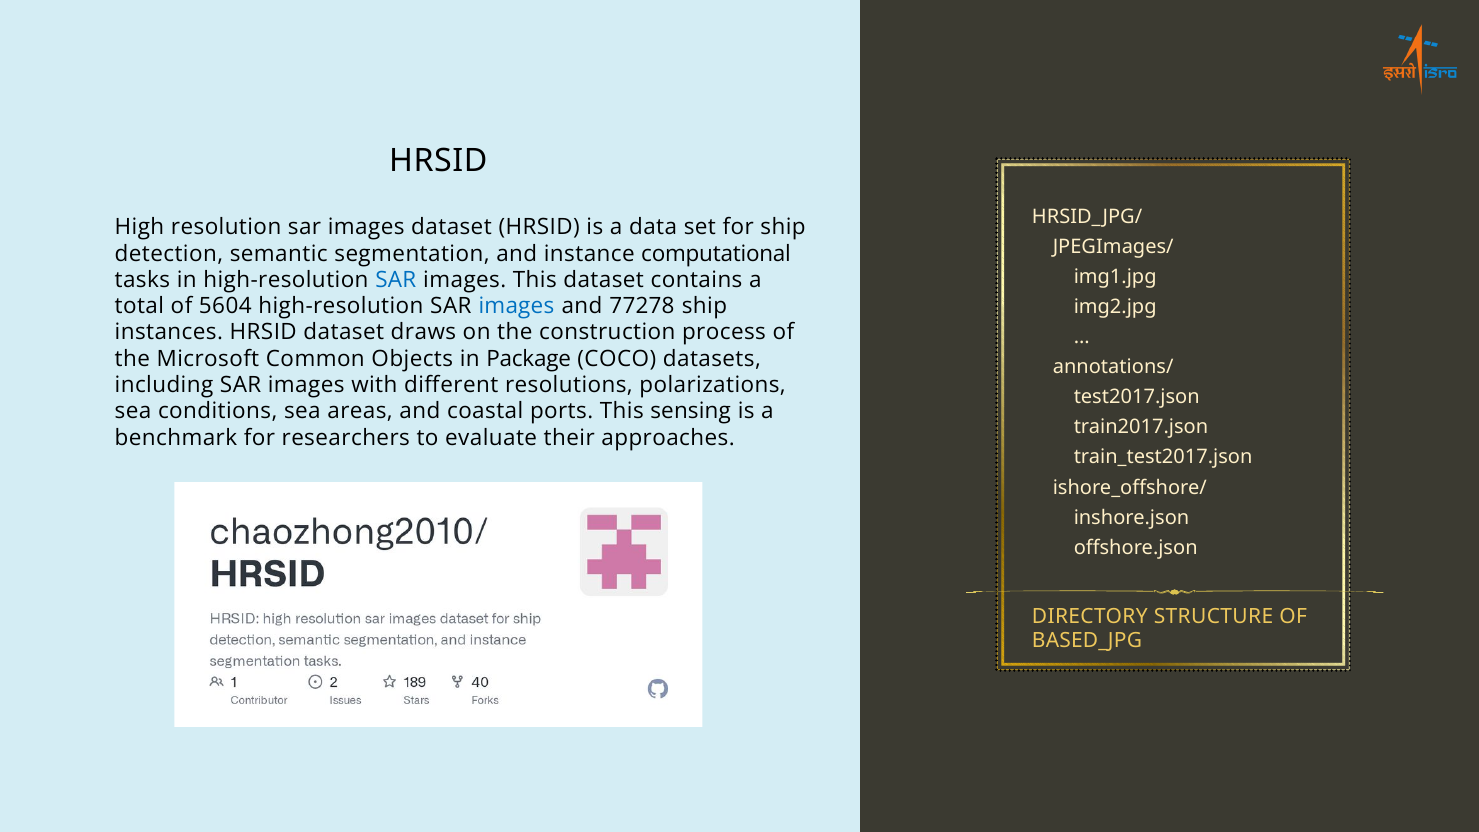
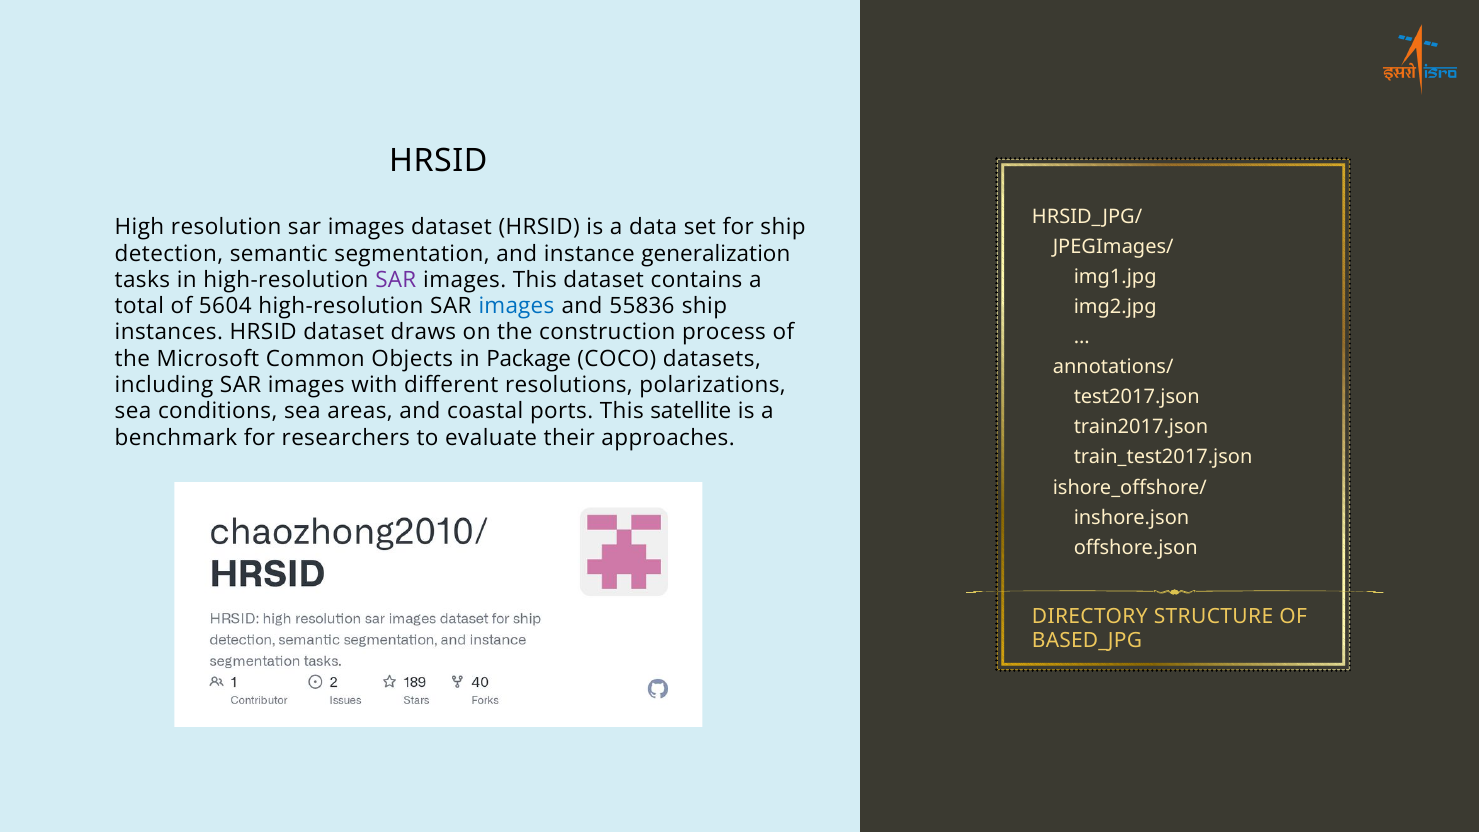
computational: computational -> generalization
SAR at (396, 280) colour: blue -> purple
77278: 77278 -> 55836
sensing: sensing -> satellite
